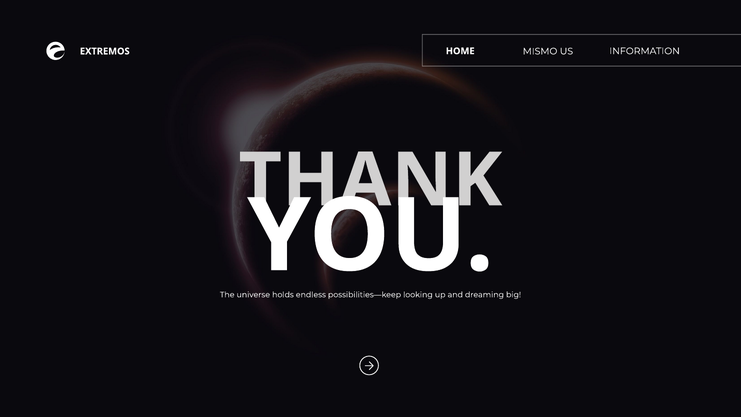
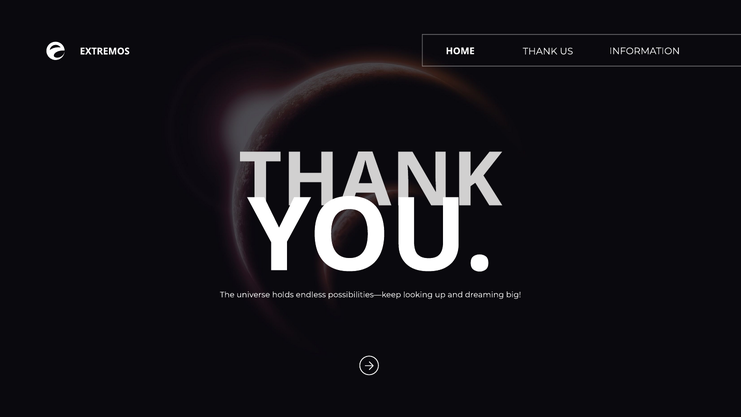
HOME MISMO: MISMO -> THANK
